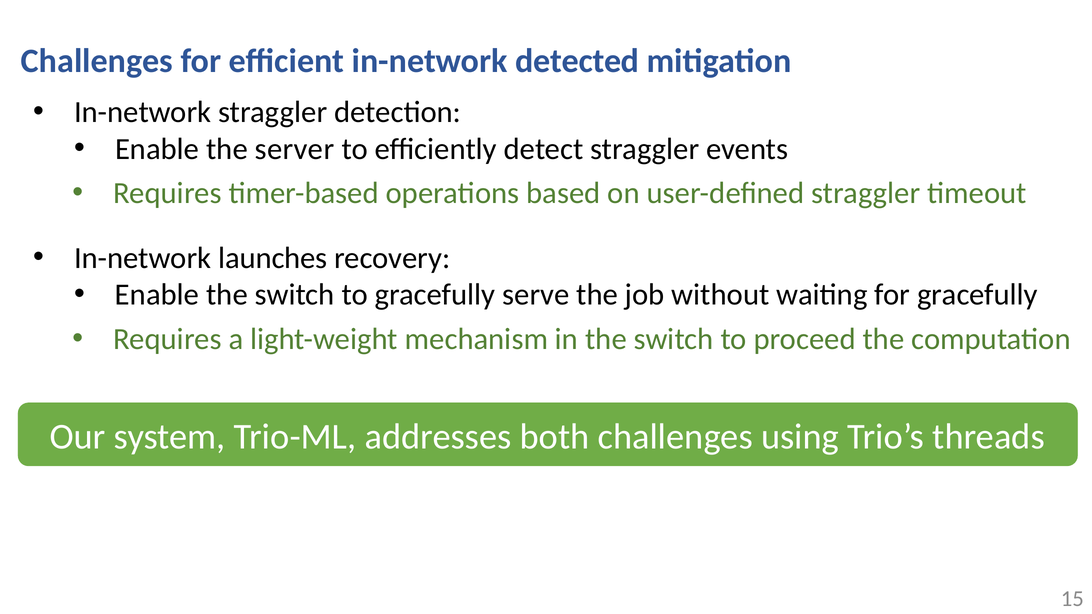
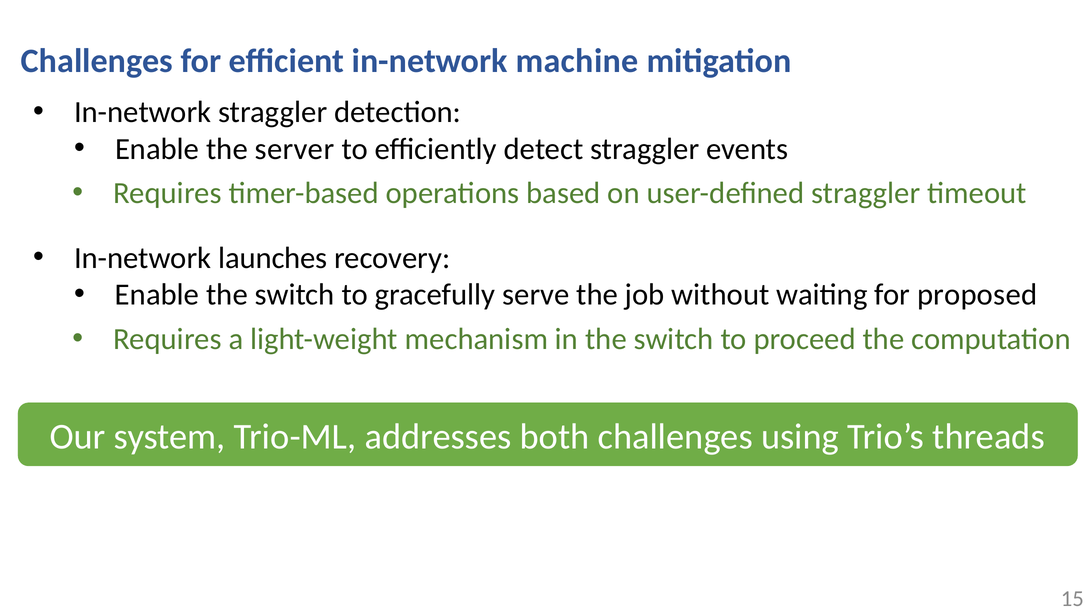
detected: detected -> machine
for gracefully: gracefully -> proposed
